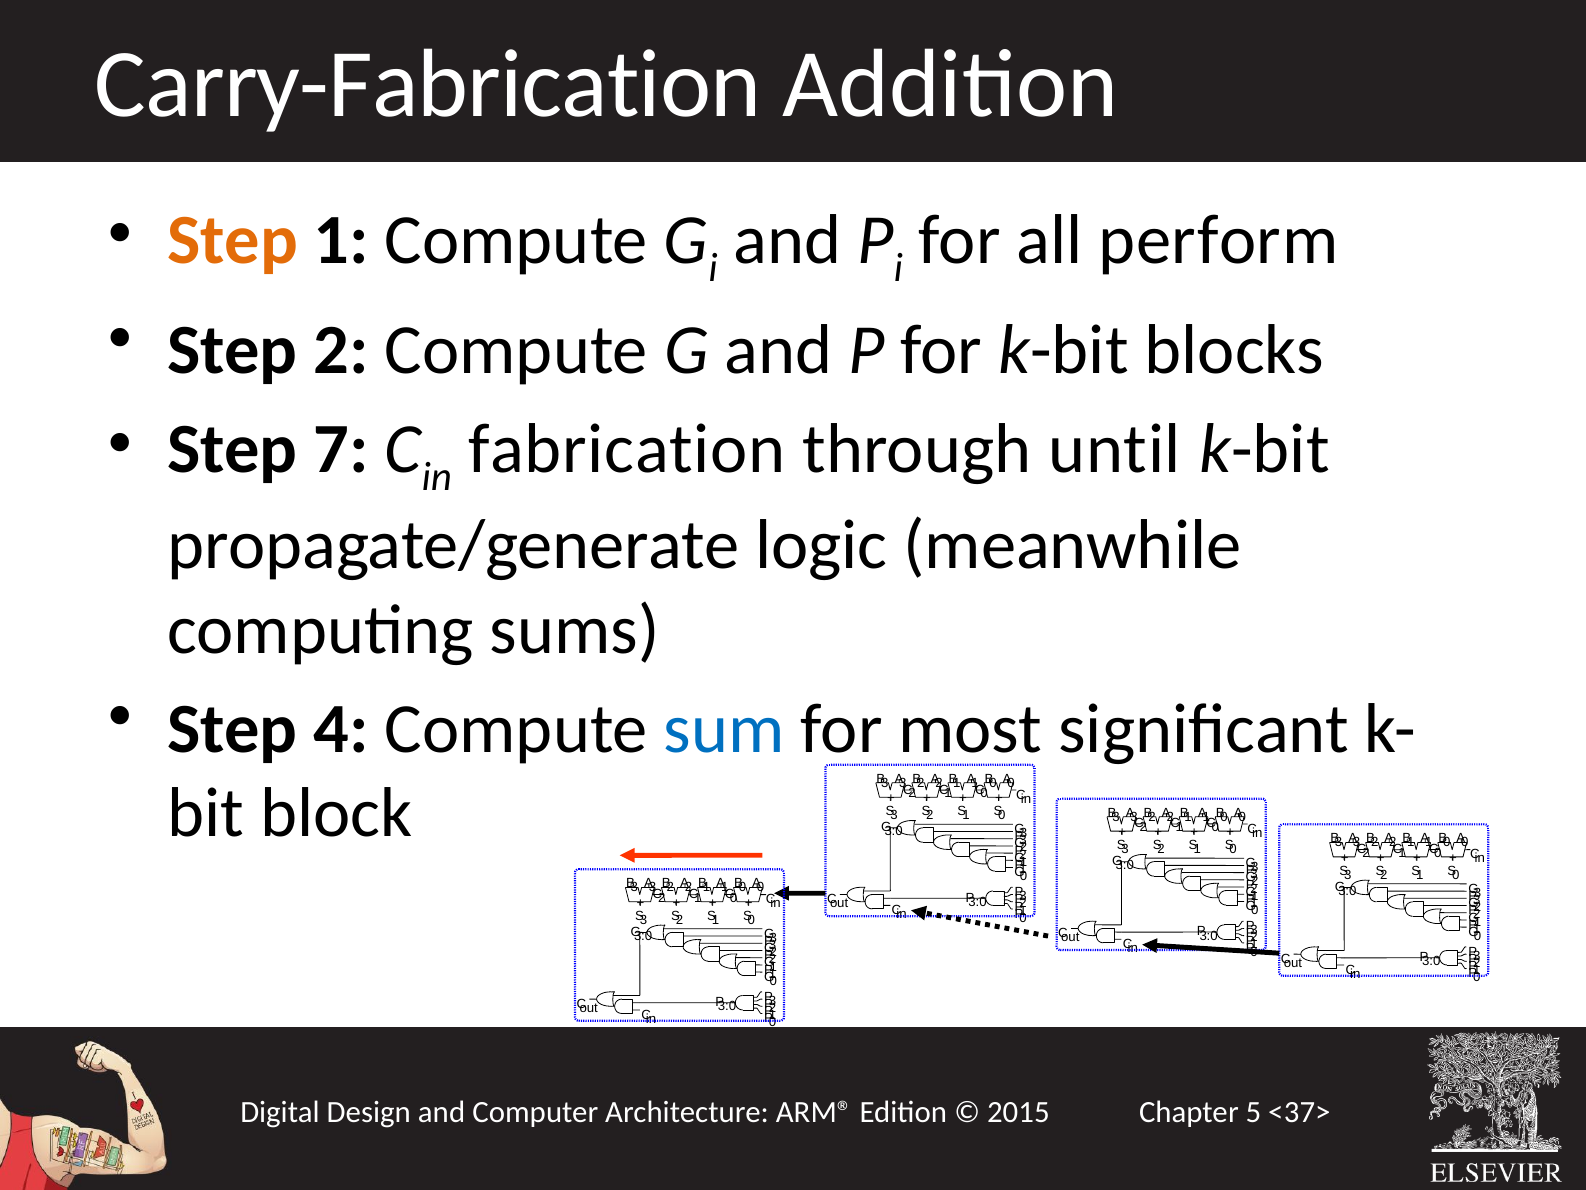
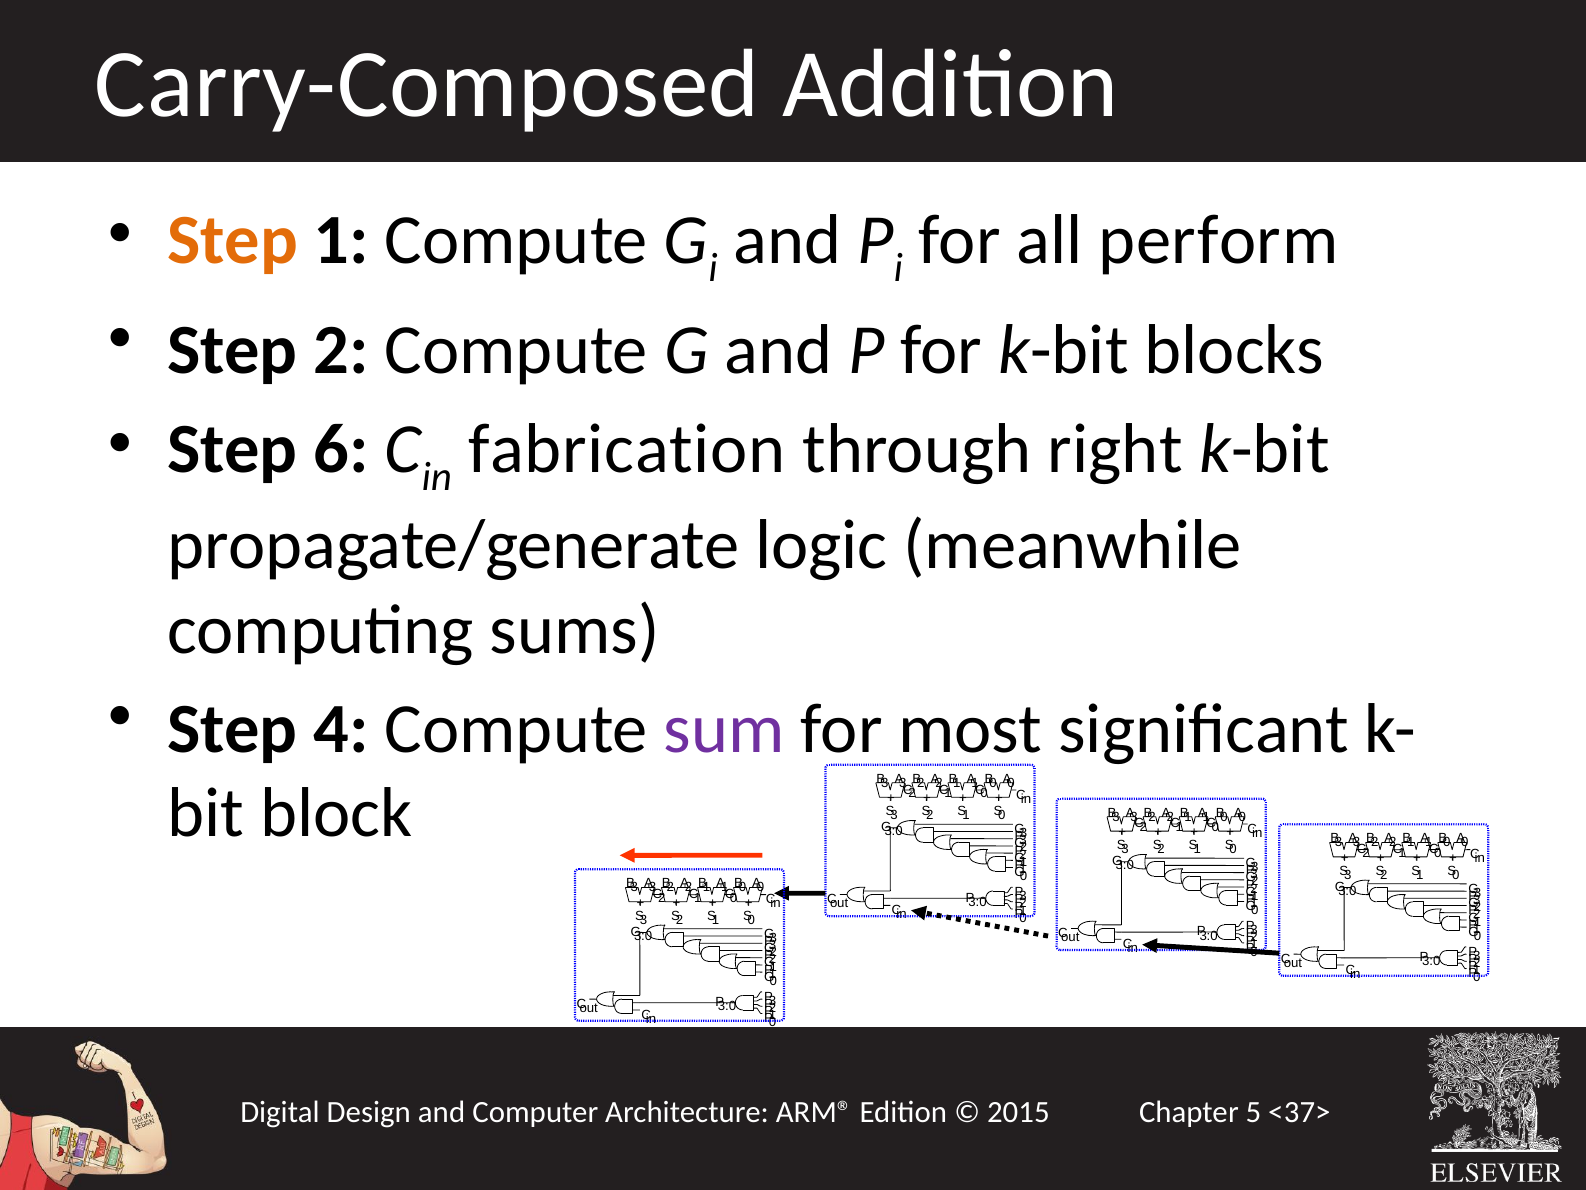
Carry-Fabrication: Carry-Fabrication -> Carry-Composed
7: 7 -> 6
until: until -> right
sum colour: blue -> purple
